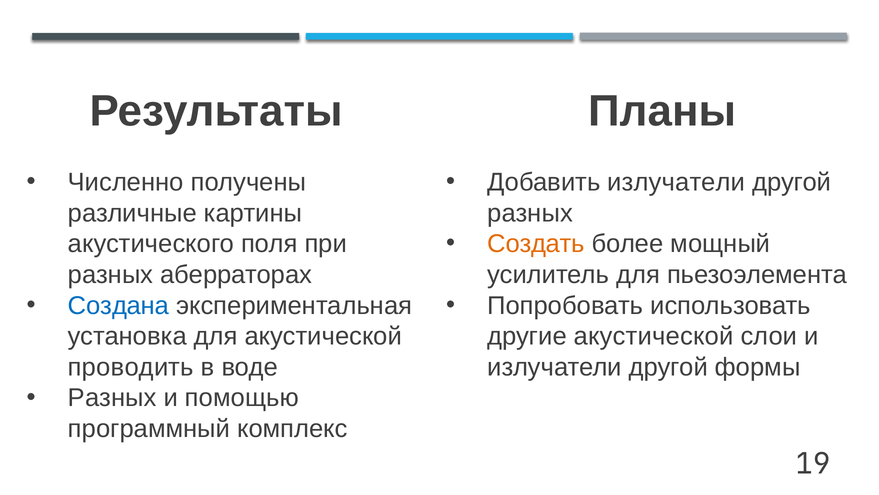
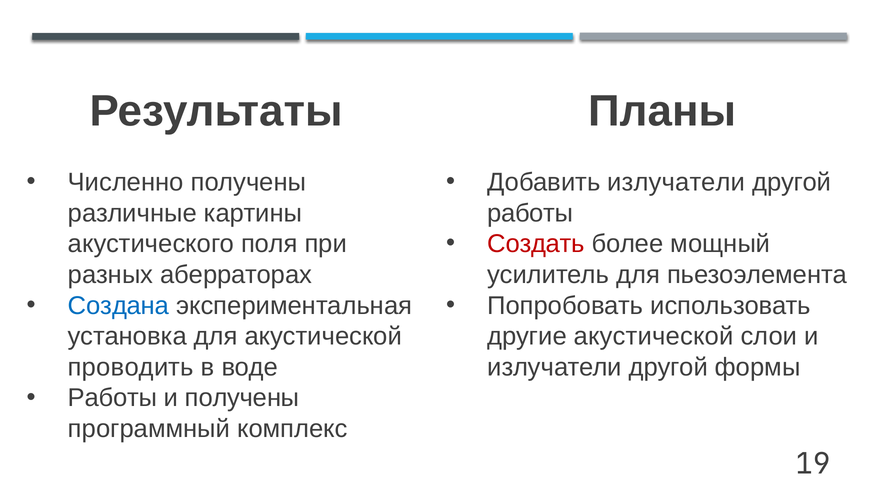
разных at (530, 213): разных -> работы
Создать colour: orange -> red
Разных at (112, 398): Разных -> Работы
и помощью: помощью -> получены
